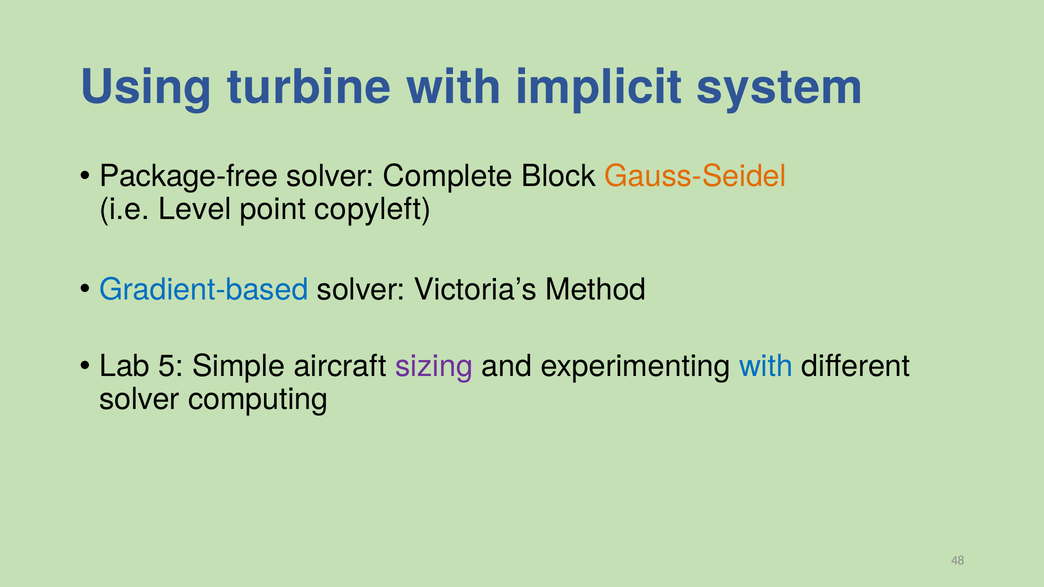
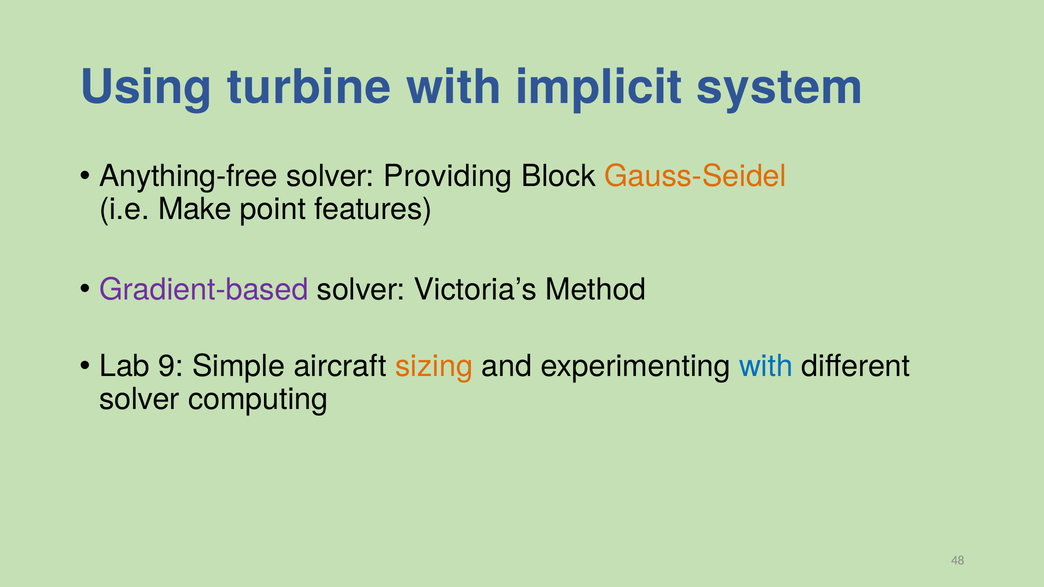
Package-free: Package-free -> Anything-free
Complete: Complete -> Providing
Level: Level -> Make
copyleft: copyleft -> features
Gradient-based colour: blue -> purple
5: 5 -> 9
sizing colour: purple -> orange
